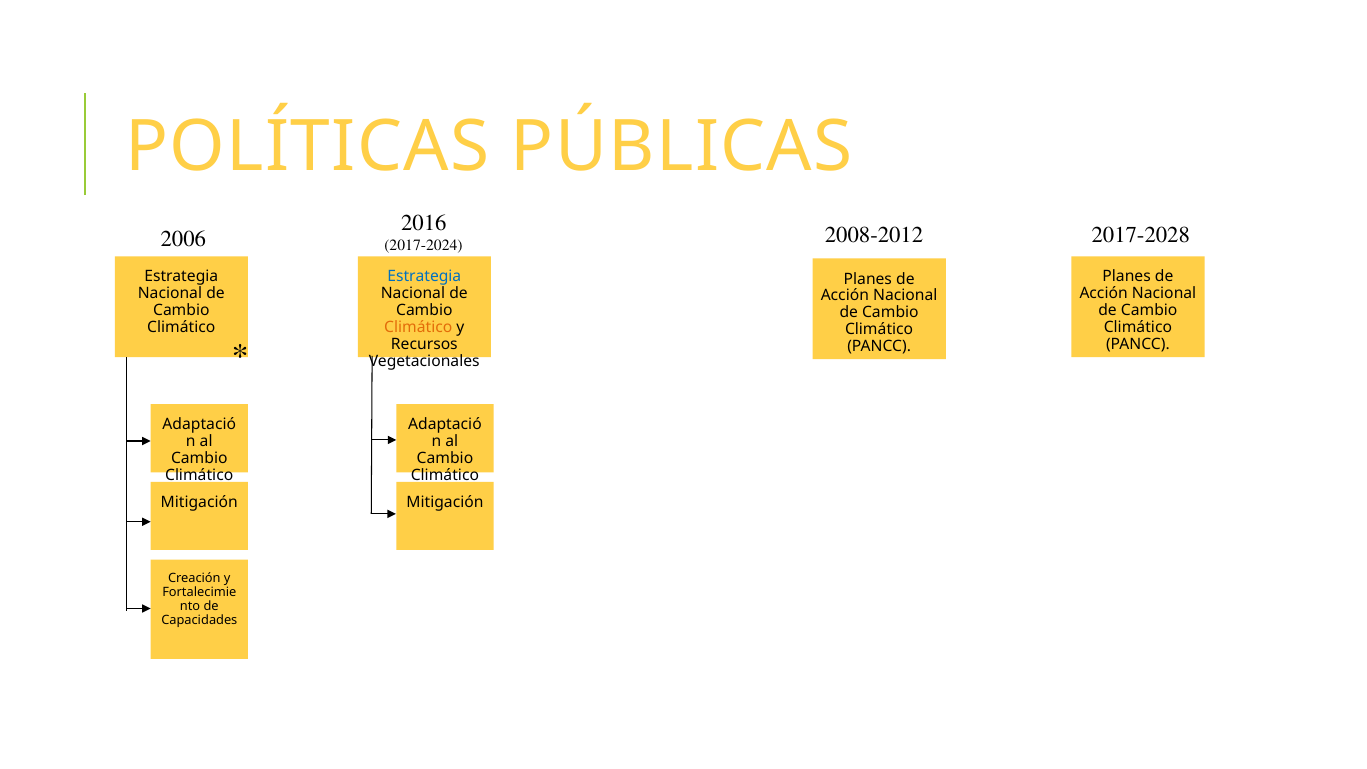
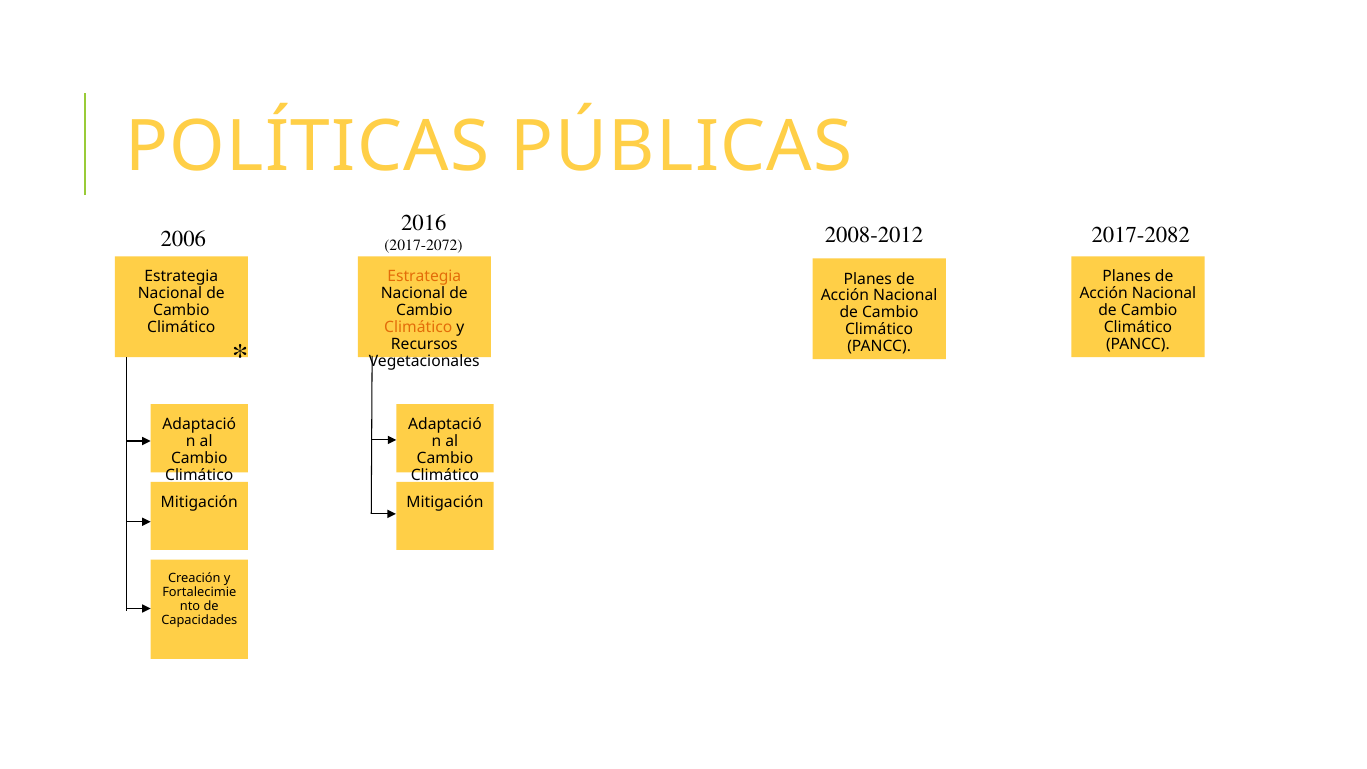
2017-2028: 2017-2028 -> 2017-2082
2017-2024: 2017-2024 -> 2017-2072
Estrategia at (424, 277) colour: blue -> orange
